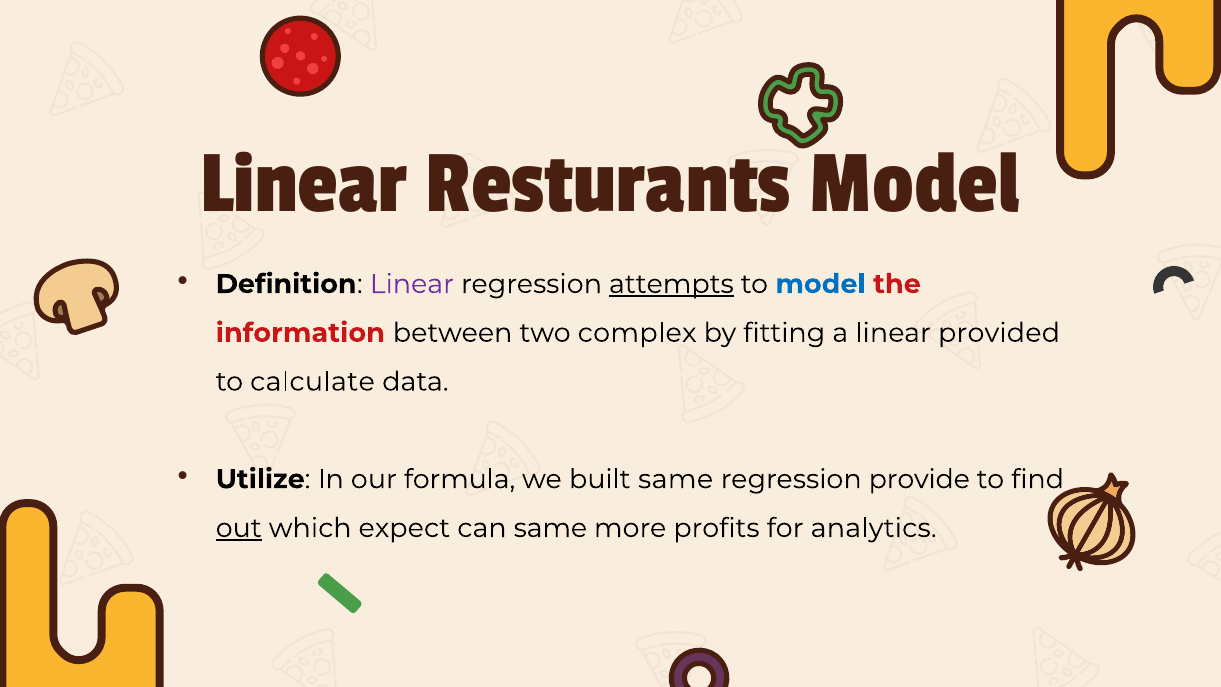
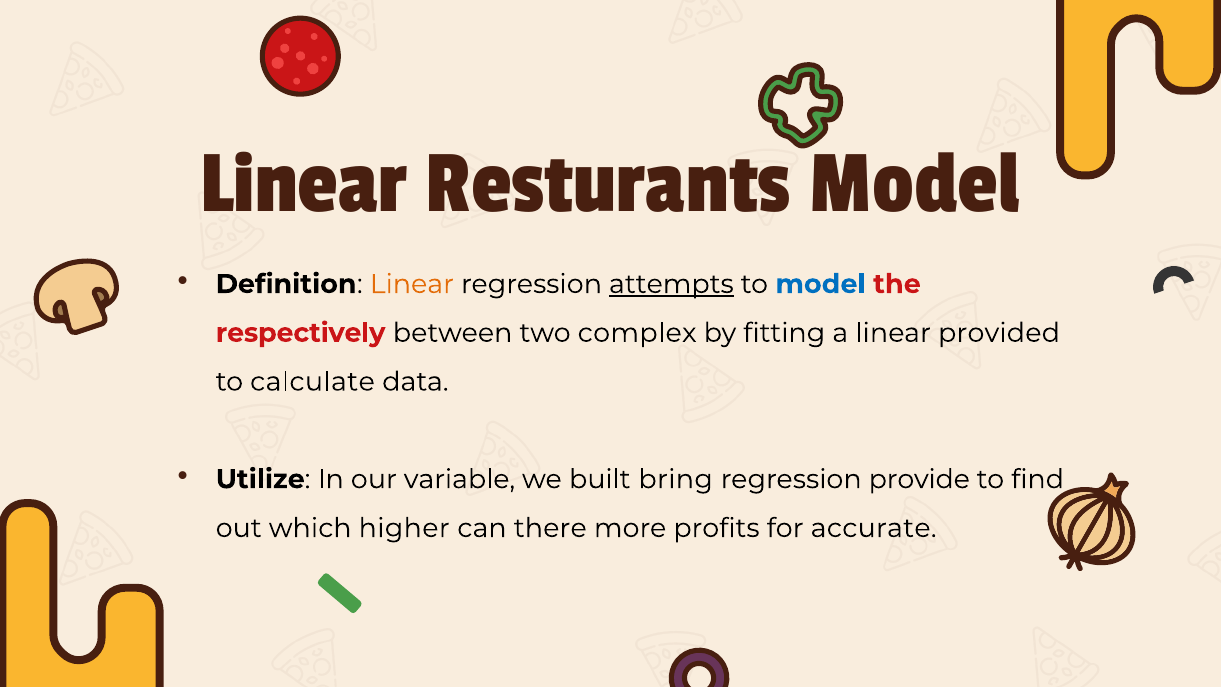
Linear at (412, 284) colour: purple -> orange
information: information -> respectively
formula: formula -> variable
built same: same -> bring
out underline: present -> none
expect: expect -> higher
can same: same -> there
analytics: analytics -> accurate
